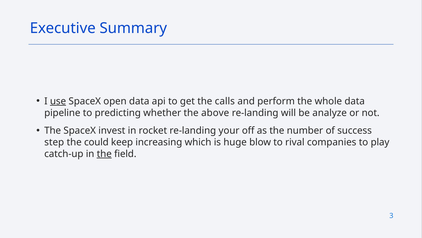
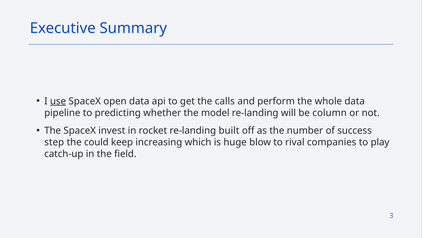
above: above -> model
analyze: analyze -> column
your: your -> built
the at (104, 153) underline: present -> none
